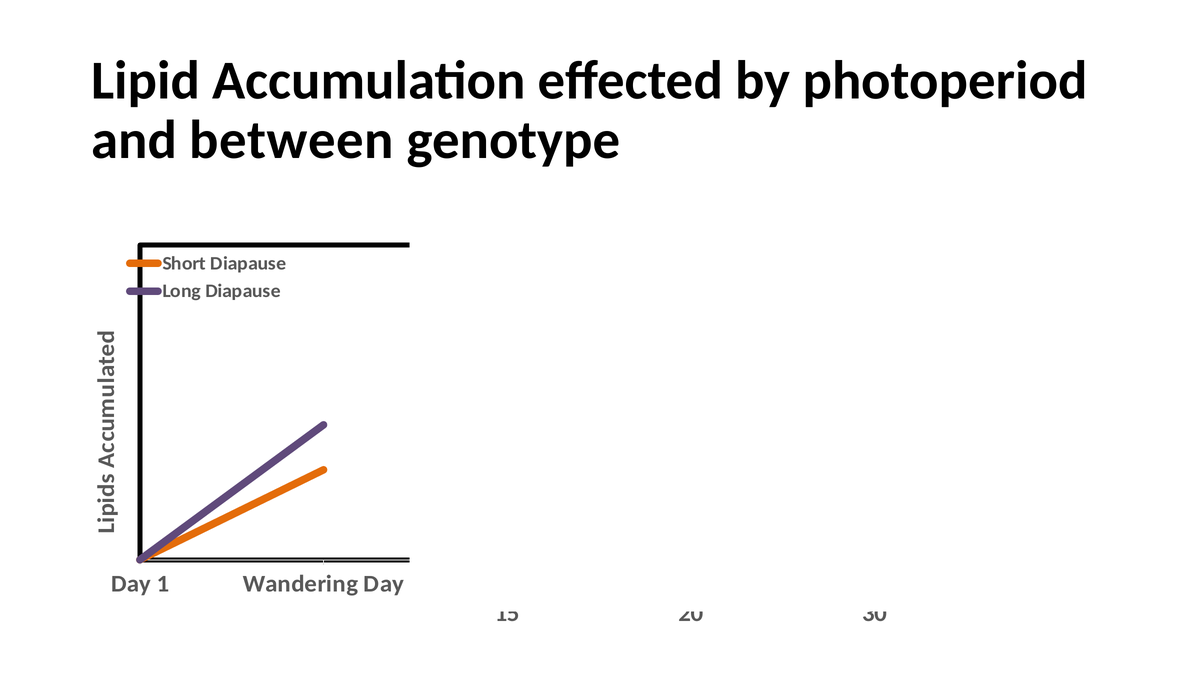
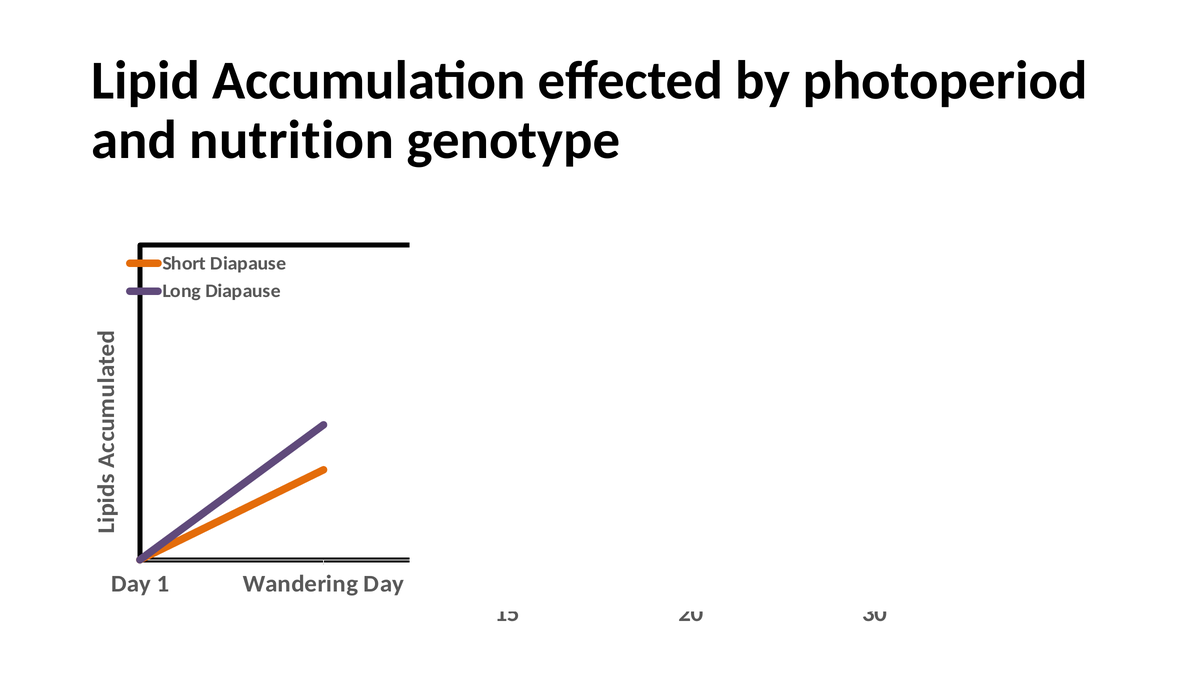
between: between -> nutrition
